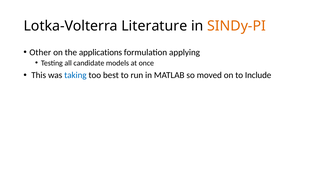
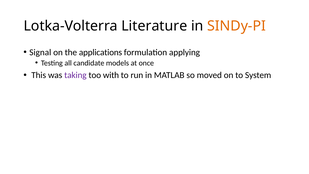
Other: Other -> Signal
taking colour: blue -> purple
best: best -> with
Include: Include -> System
